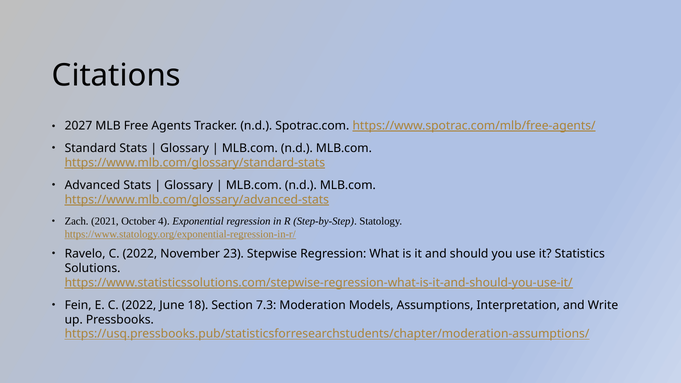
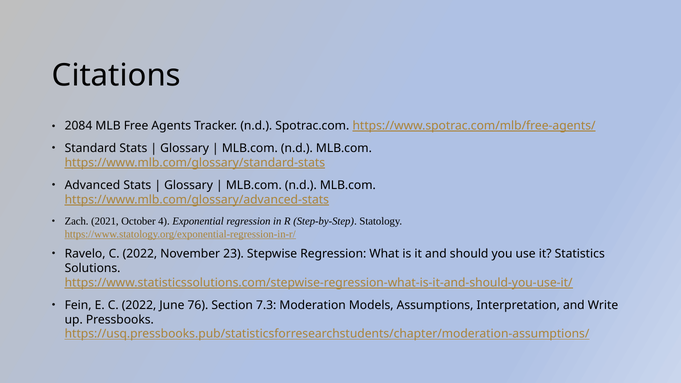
2027: 2027 -> 2084
18: 18 -> 76
